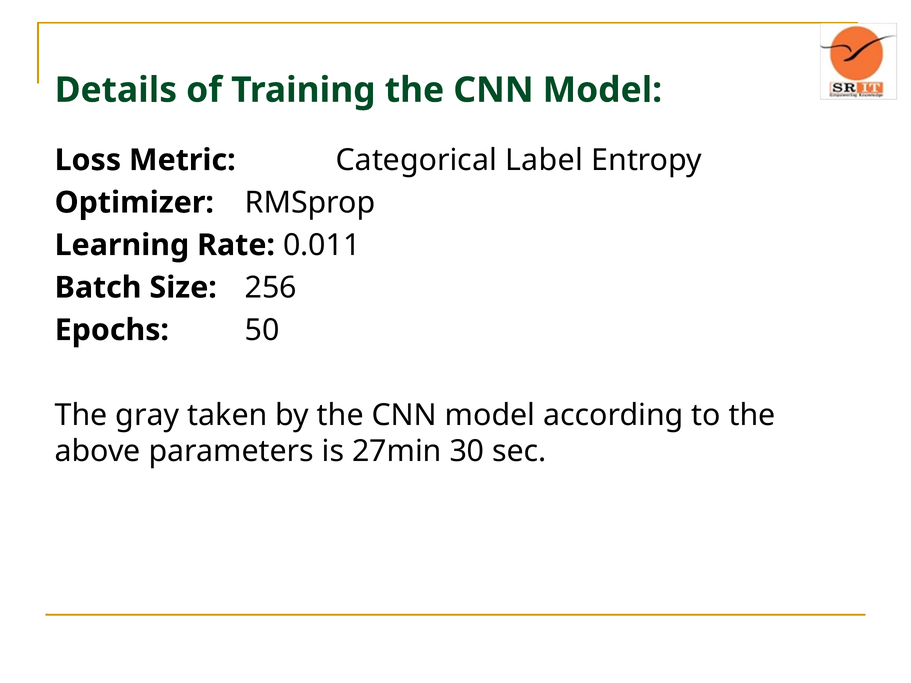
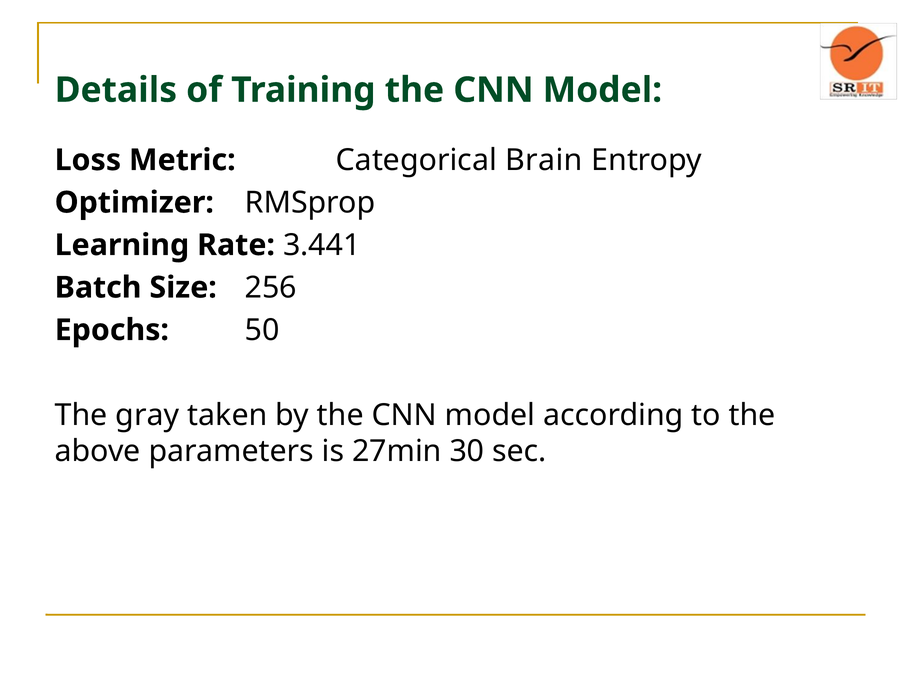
Label: Label -> Brain
0.011: 0.011 -> 3.441
